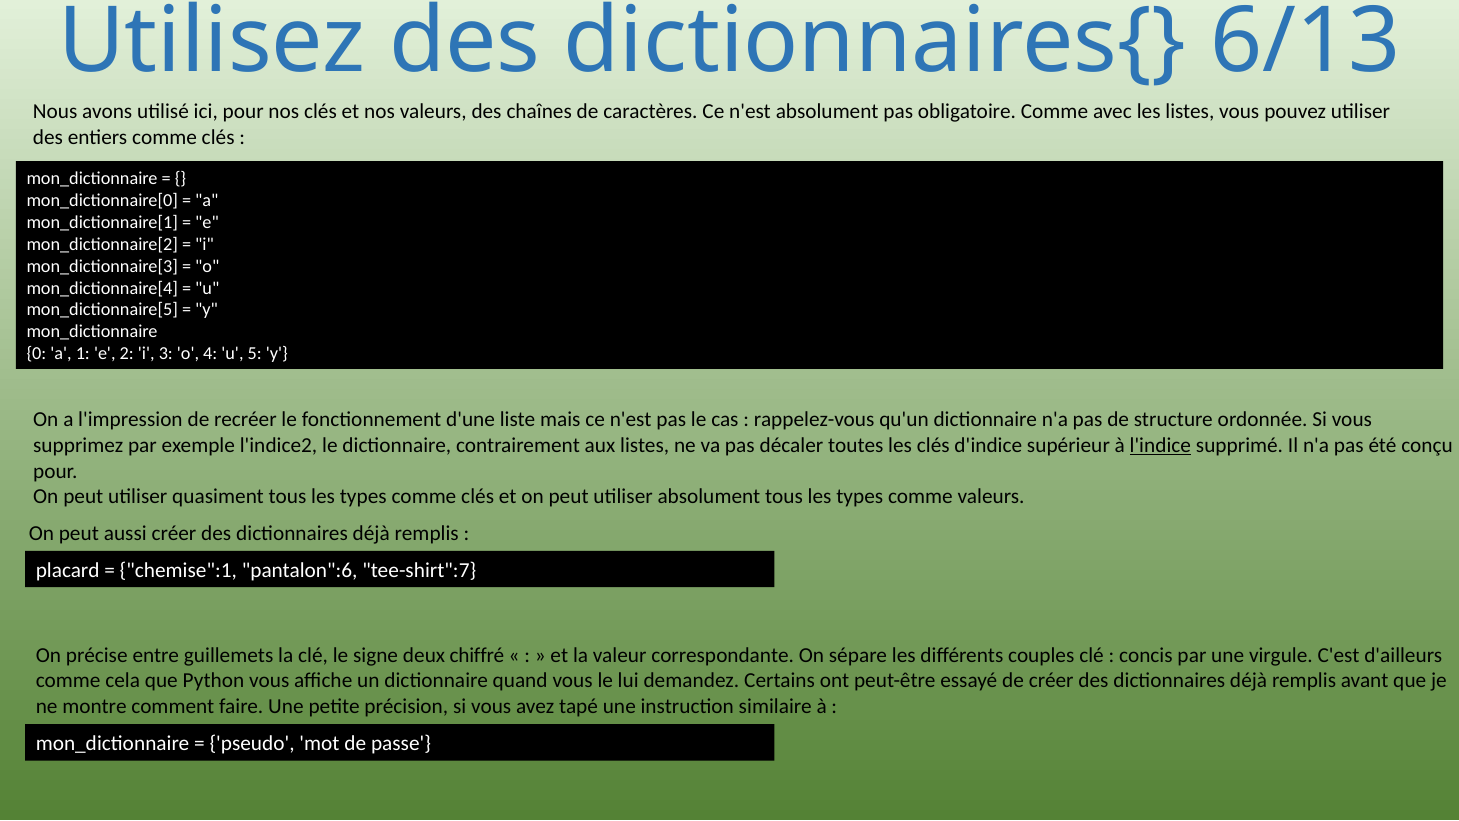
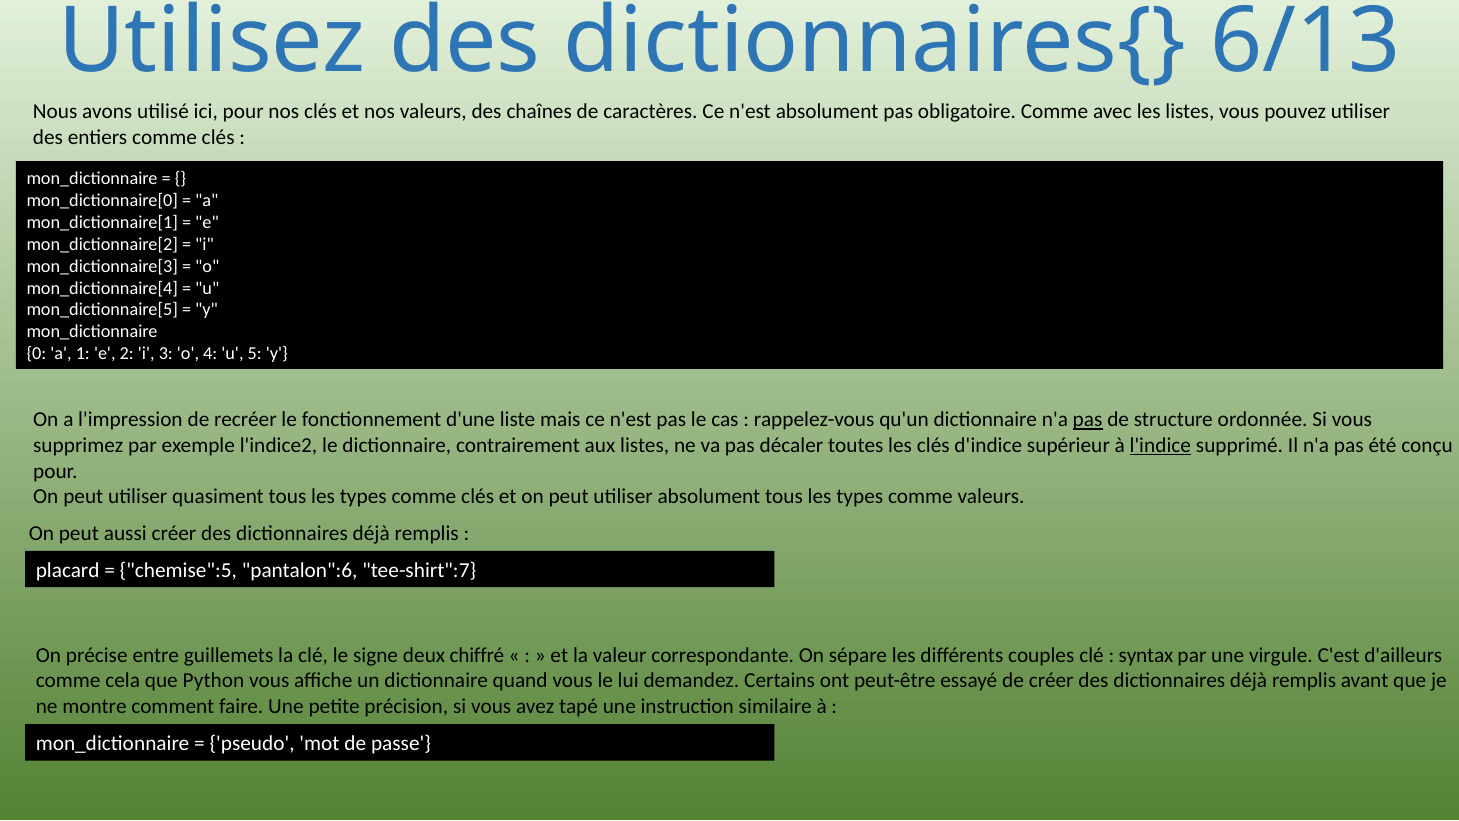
pas at (1088, 420) underline: none -> present
chemise":1: chemise":1 -> chemise":5
concis: concis -> syntax
